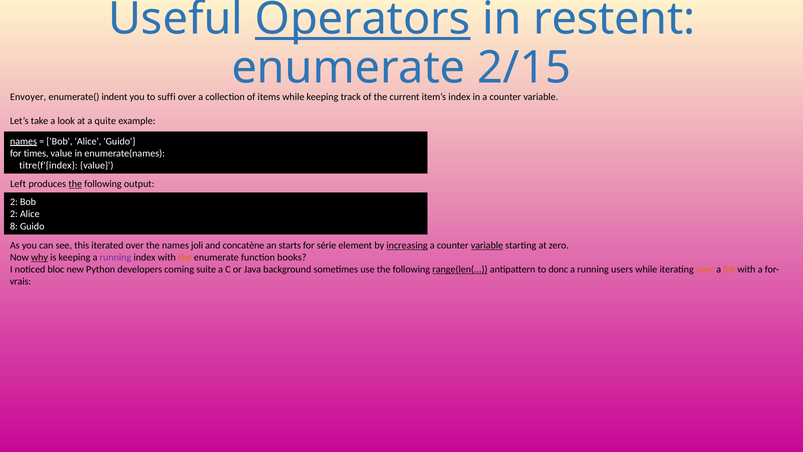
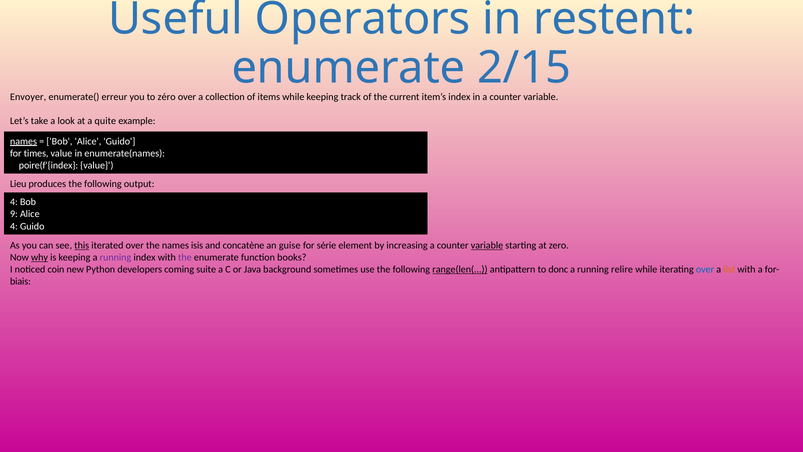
Operators underline: present -> none
indent: indent -> erreur
suffi: suffi -> zéro
titre(f'{index: titre(f'{index -> poire(f'{index
Left: Left -> Lieu
the at (75, 184) underline: present -> none
2 at (14, 202): 2 -> 4
2 at (14, 214): 2 -> 9
8 at (14, 226): 8 -> 4
this underline: none -> present
joli: joli -> isis
starts: starts -> guise
increasing underline: present -> none
the at (185, 257) colour: orange -> purple
bloc: bloc -> coin
users: users -> relire
over at (705, 269) colour: orange -> blue
vrais: vrais -> biais
